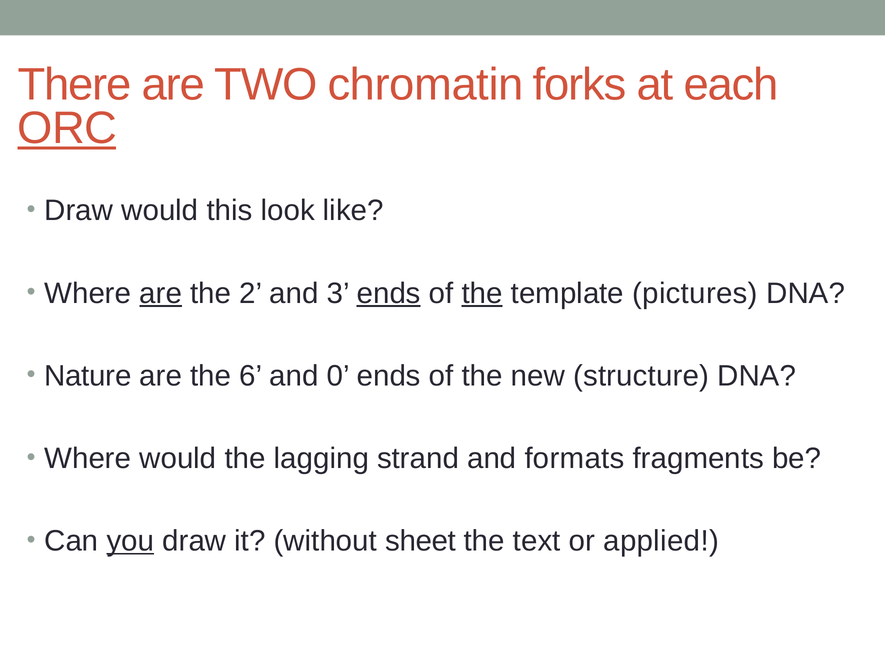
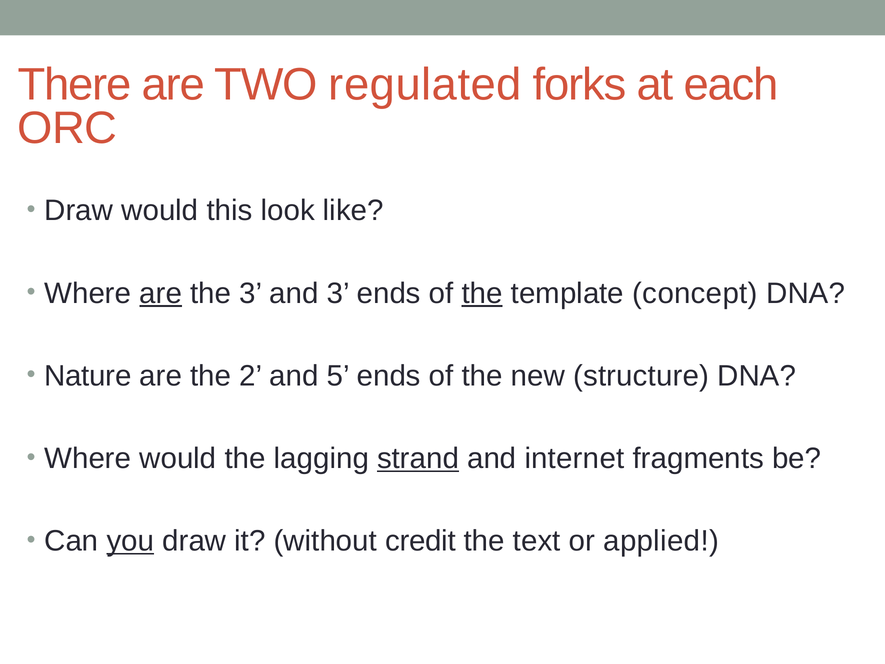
chromatin: chromatin -> regulated
ORC underline: present -> none
the 2: 2 -> 3
ends at (389, 293) underline: present -> none
pictures: pictures -> concept
6: 6 -> 2
0: 0 -> 5
strand underline: none -> present
formats: formats -> internet
sheet: sheet -> credit
